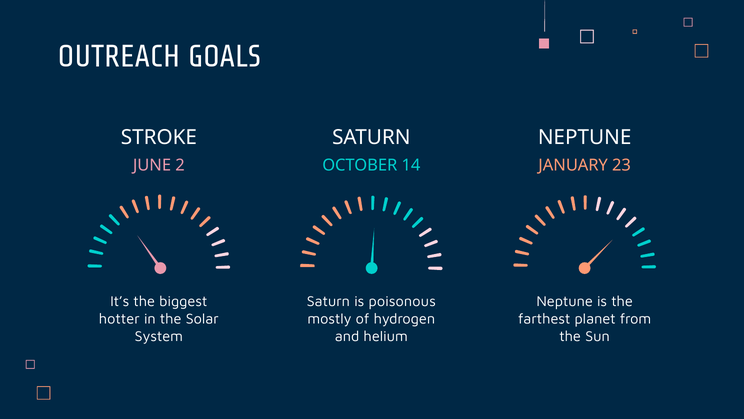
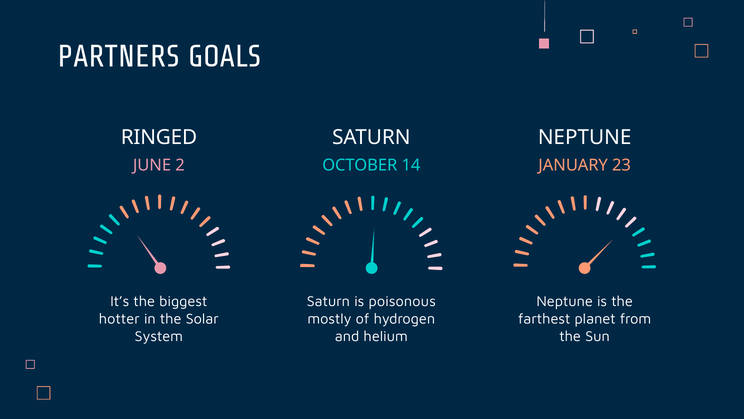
OUTREACH: OUTREACH -> PARTNERS
STROKE: STROKE -> RINGED
